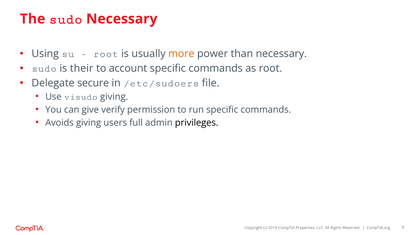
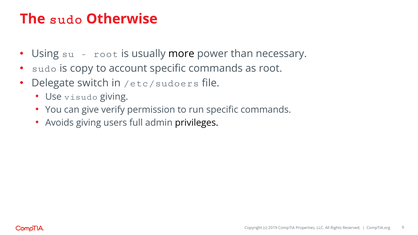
sudo Necessary: Necessary -> Otherwise
more colour: orange -> black
their: their -> copy
secure: secure -> switch
